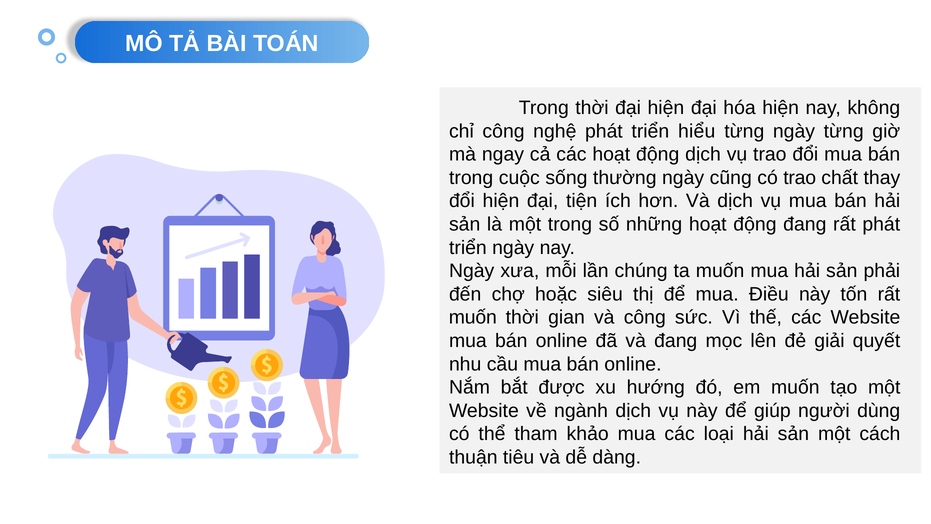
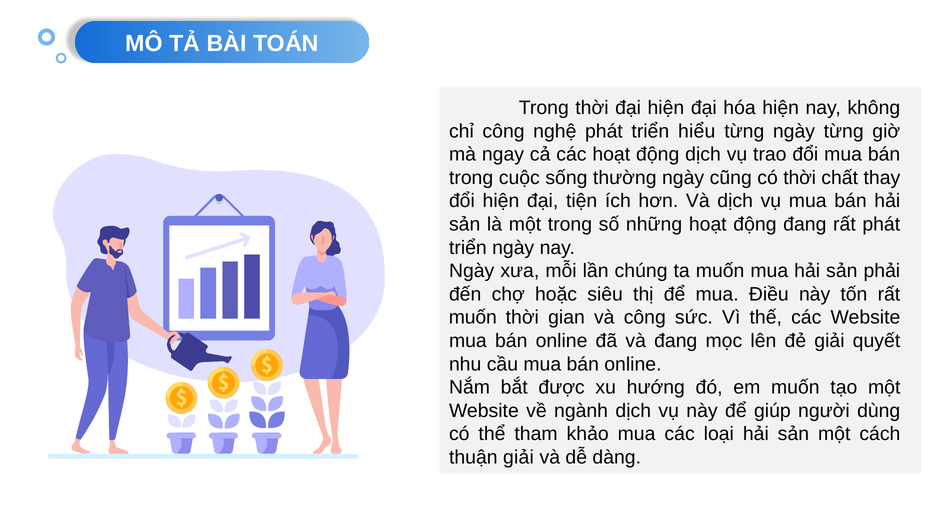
có trao: trao -> thời
thuận tiêu: tiêu -> giải
